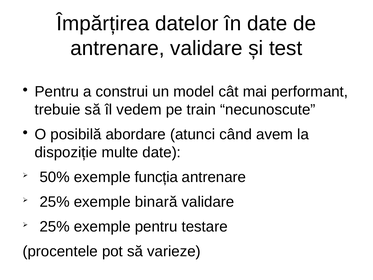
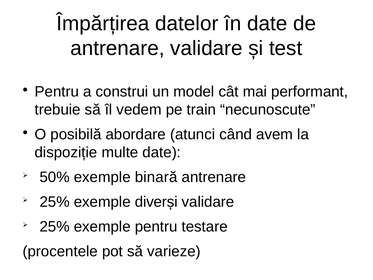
funcția: funcția -> binară
binară: binară -> diverși
